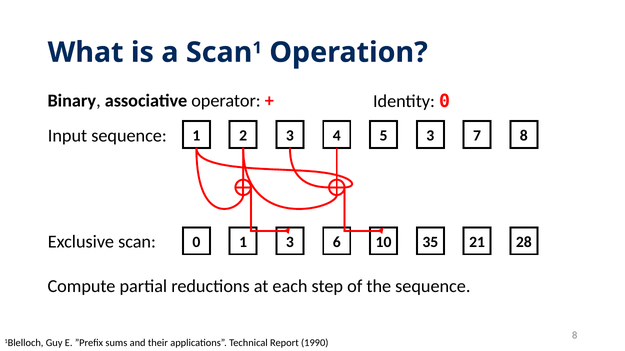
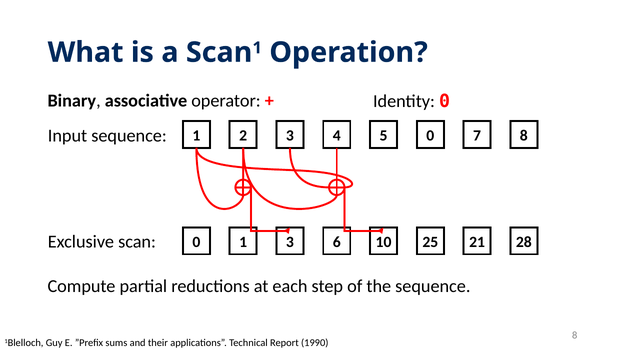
5 3: 3 -> 0
35: 35 -> 25
